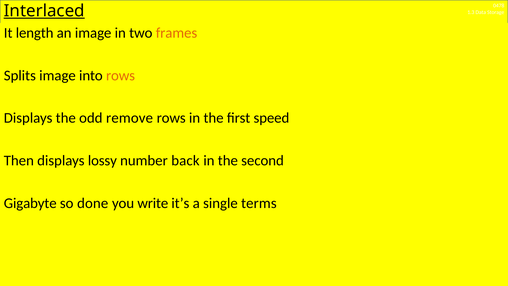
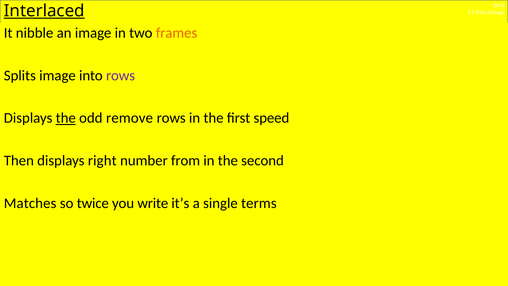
length: length -> nibble
rows at (121, 75) colour: orange -> purple
the at (66, 118) underline: none -> present
lossy: lossy -> right
back: back -> from
Gigabyte: Gigabyte -> Matches
done: done -> twice
